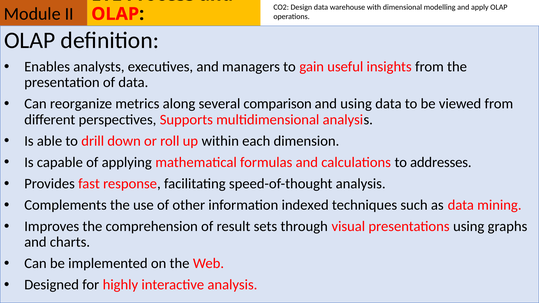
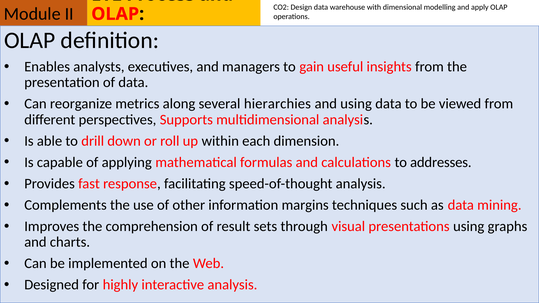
comparison: comparison -> hierarchies
indexed: indexed -> margins
